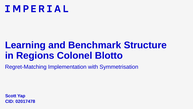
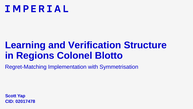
Benchmark: Benchmark -> Verification
